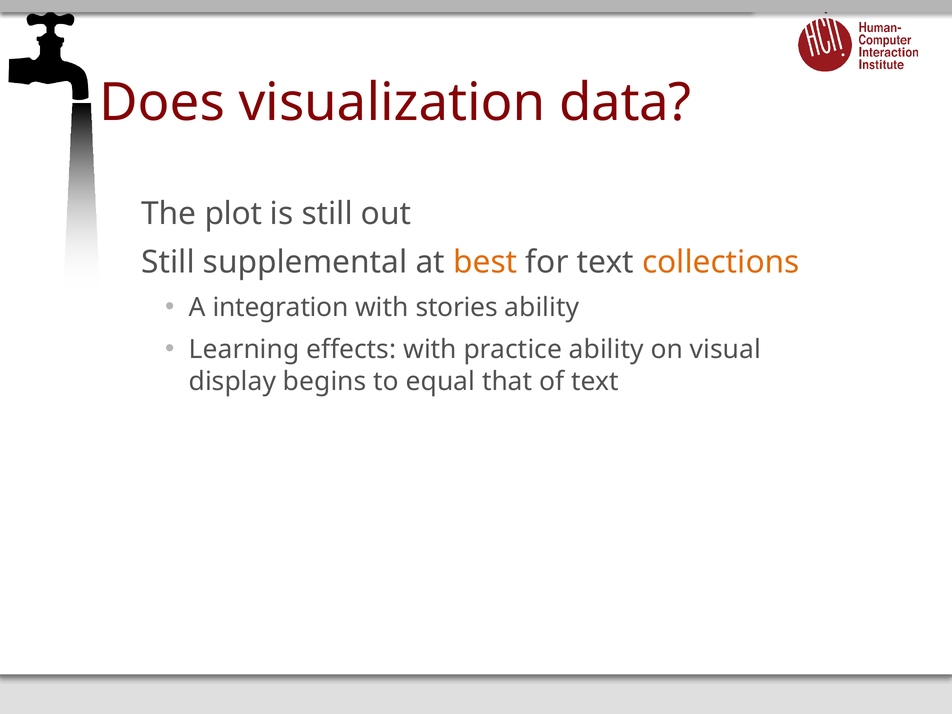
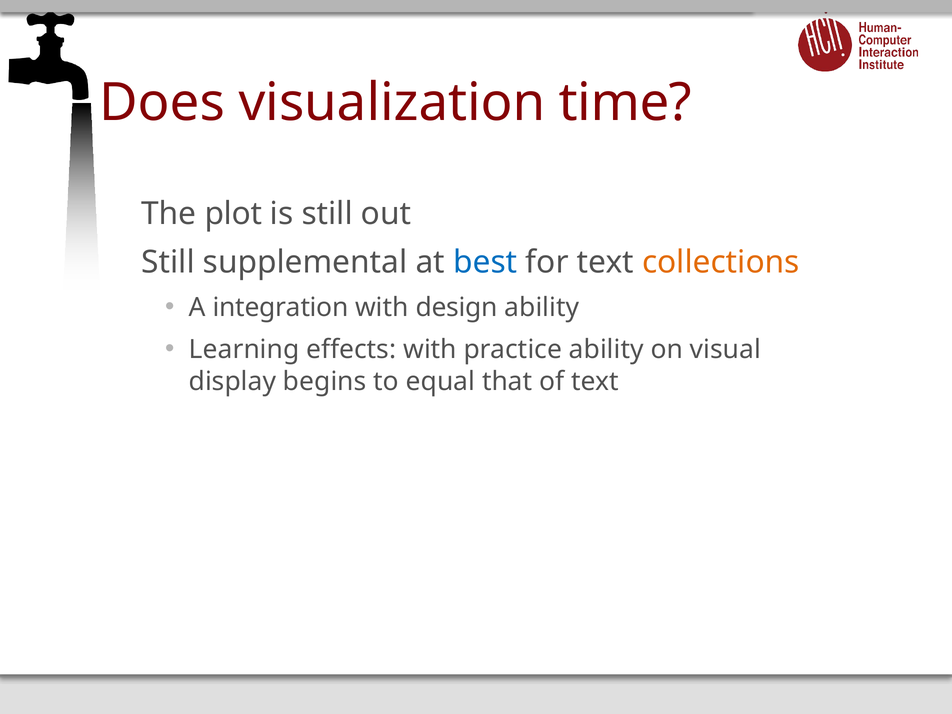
data: data -> time
best colour: orange -> blue
stories: stories -> design
